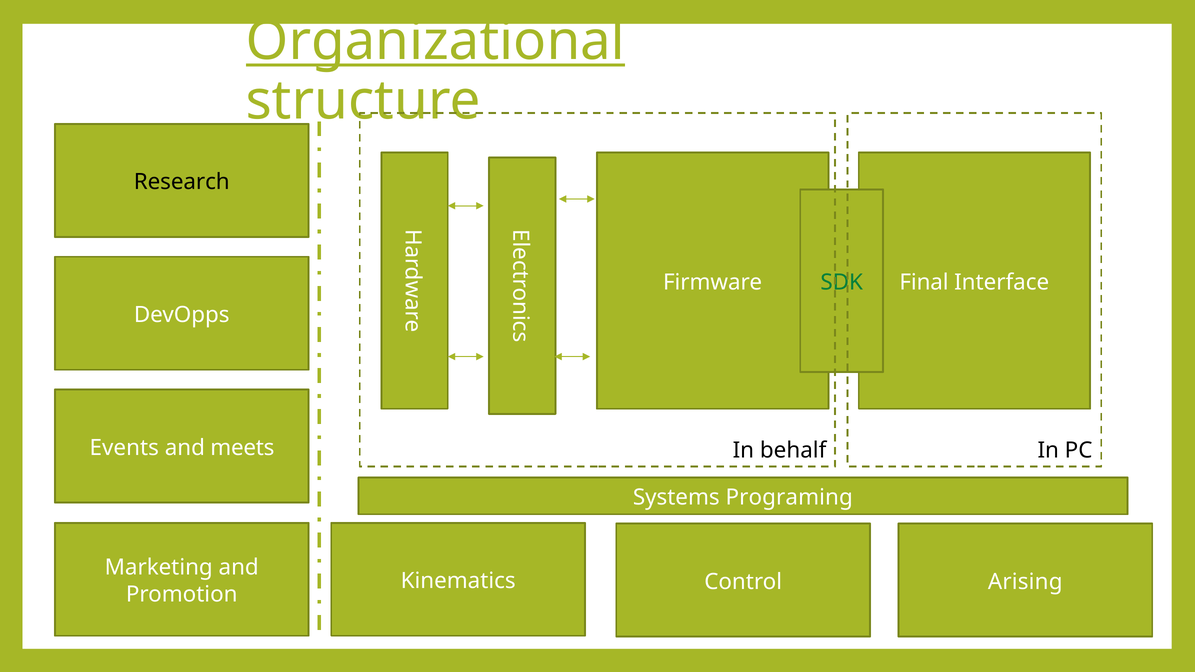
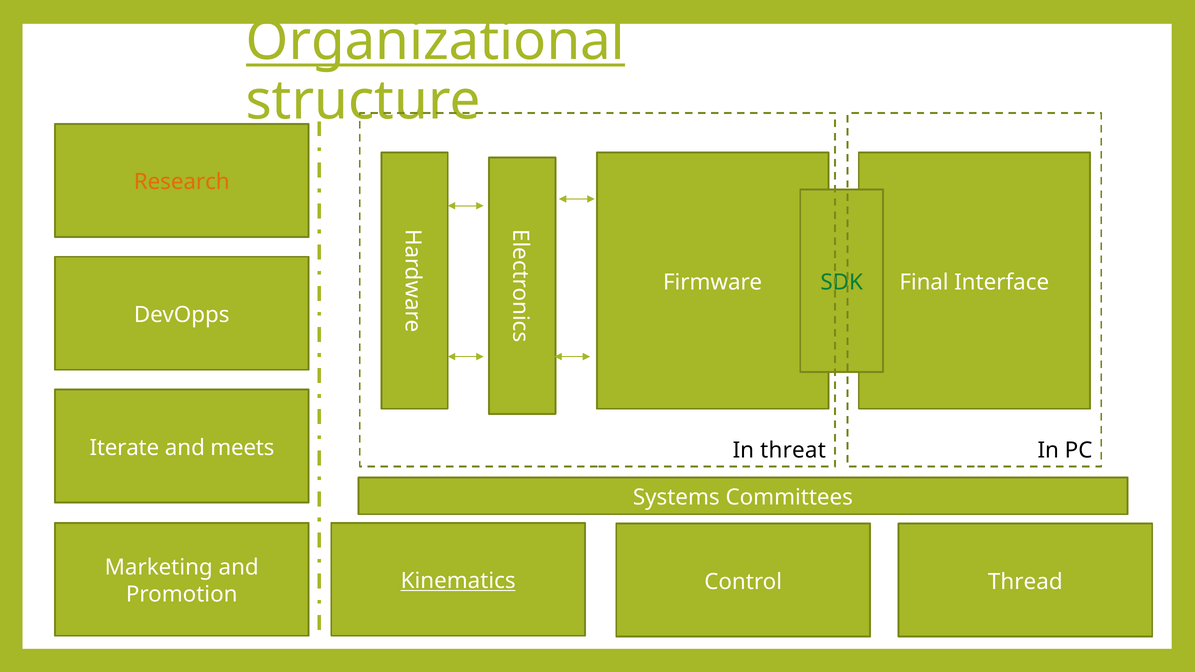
Research colour: black -> orange
Events: Events -> Iterate
behalf: behalf -> threat
Programing: Programing -> Committees
Kinematics underline: none -> present
Arising: Arising -> Thread
